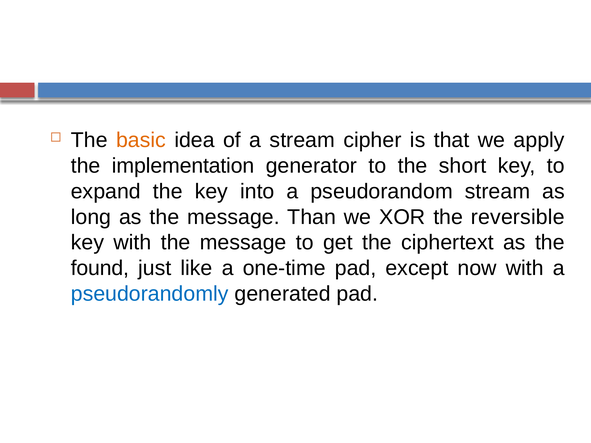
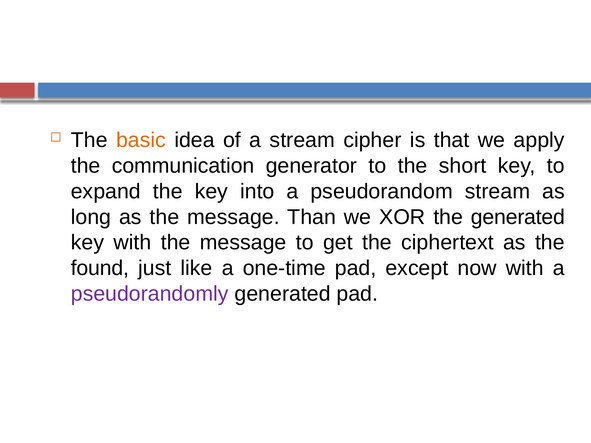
implementation: implementation -> communication
the reversible: reversible -> generated
pseudorandomly colour: blue -> purple
